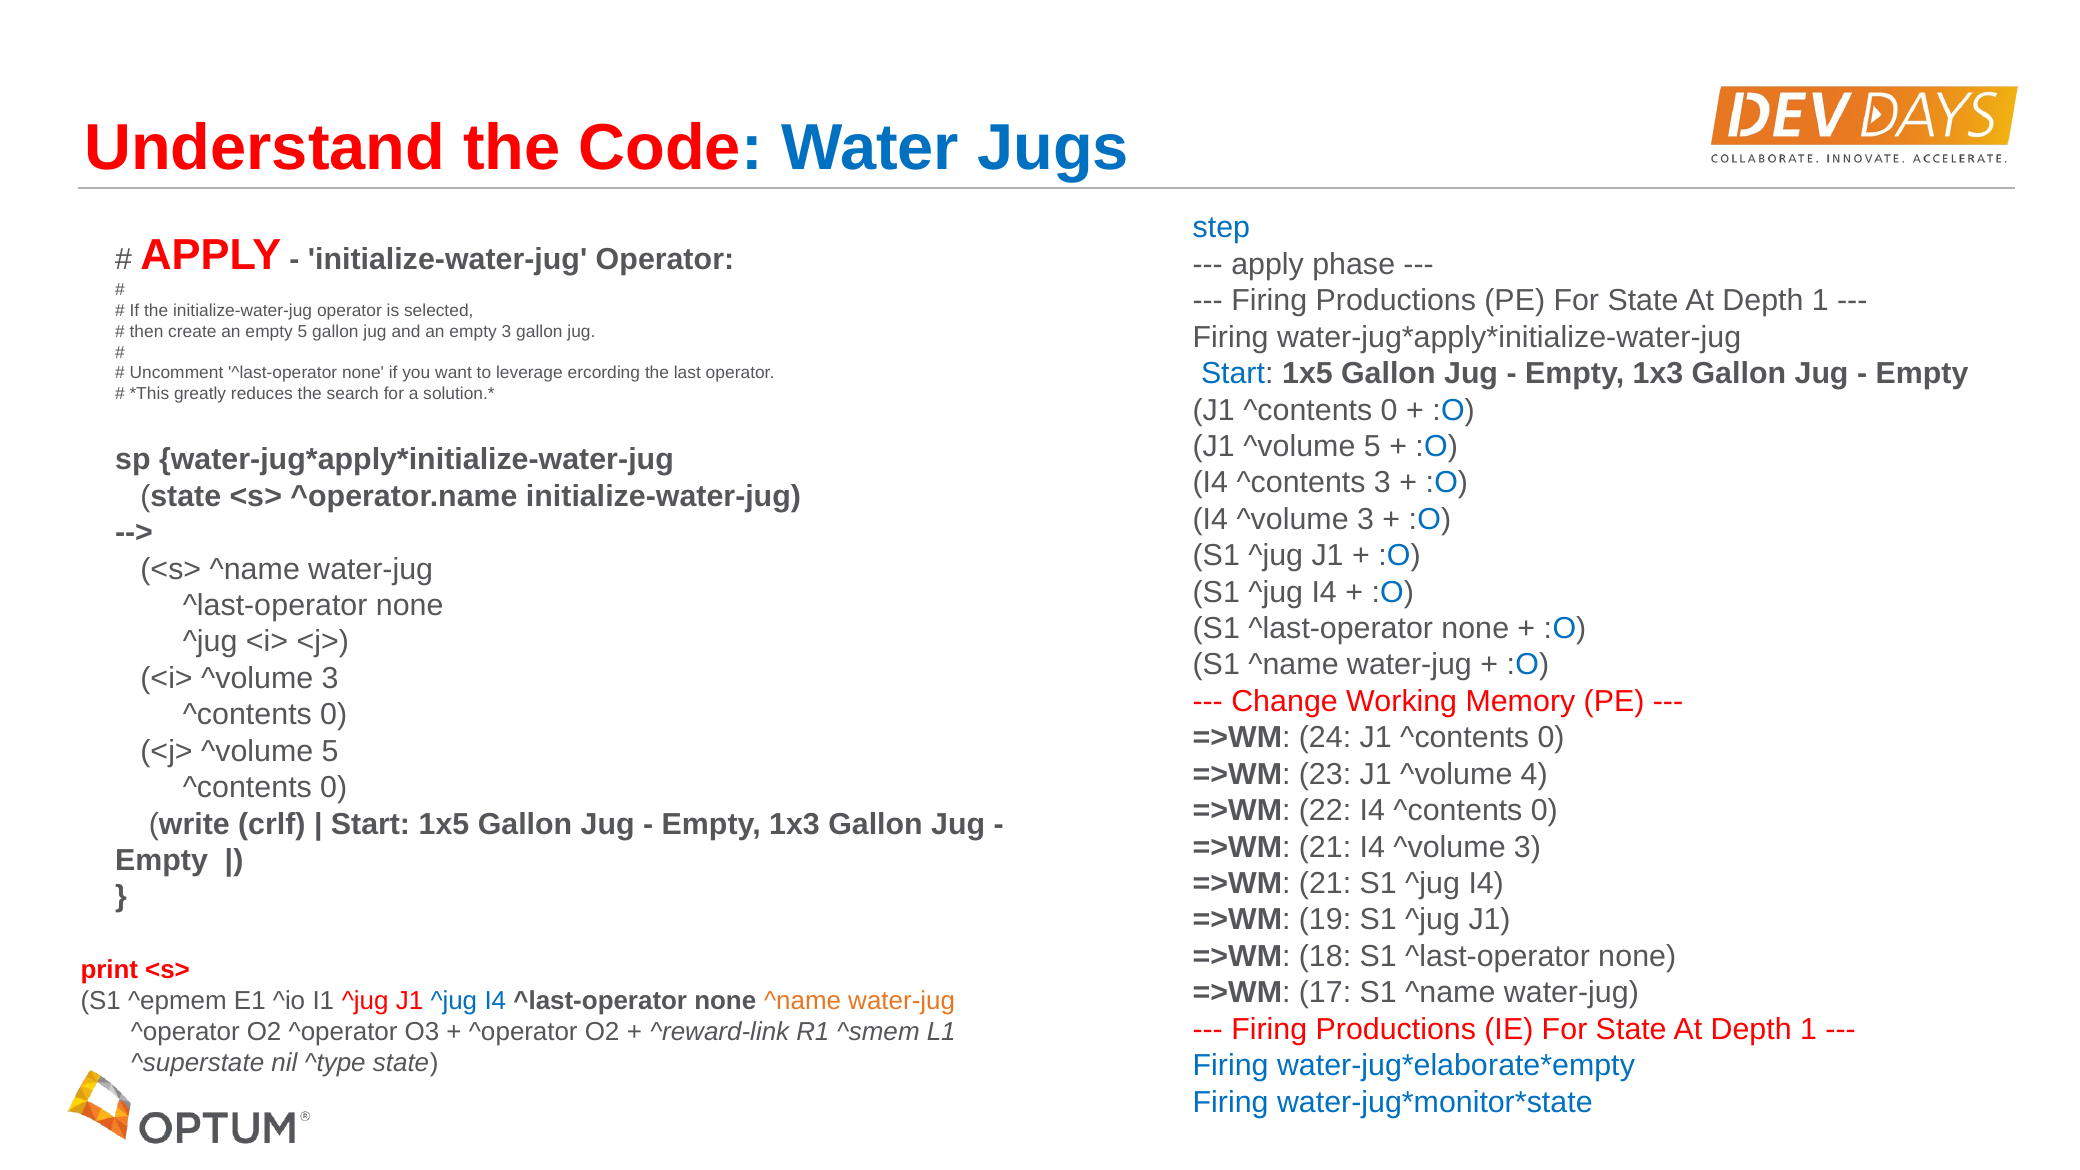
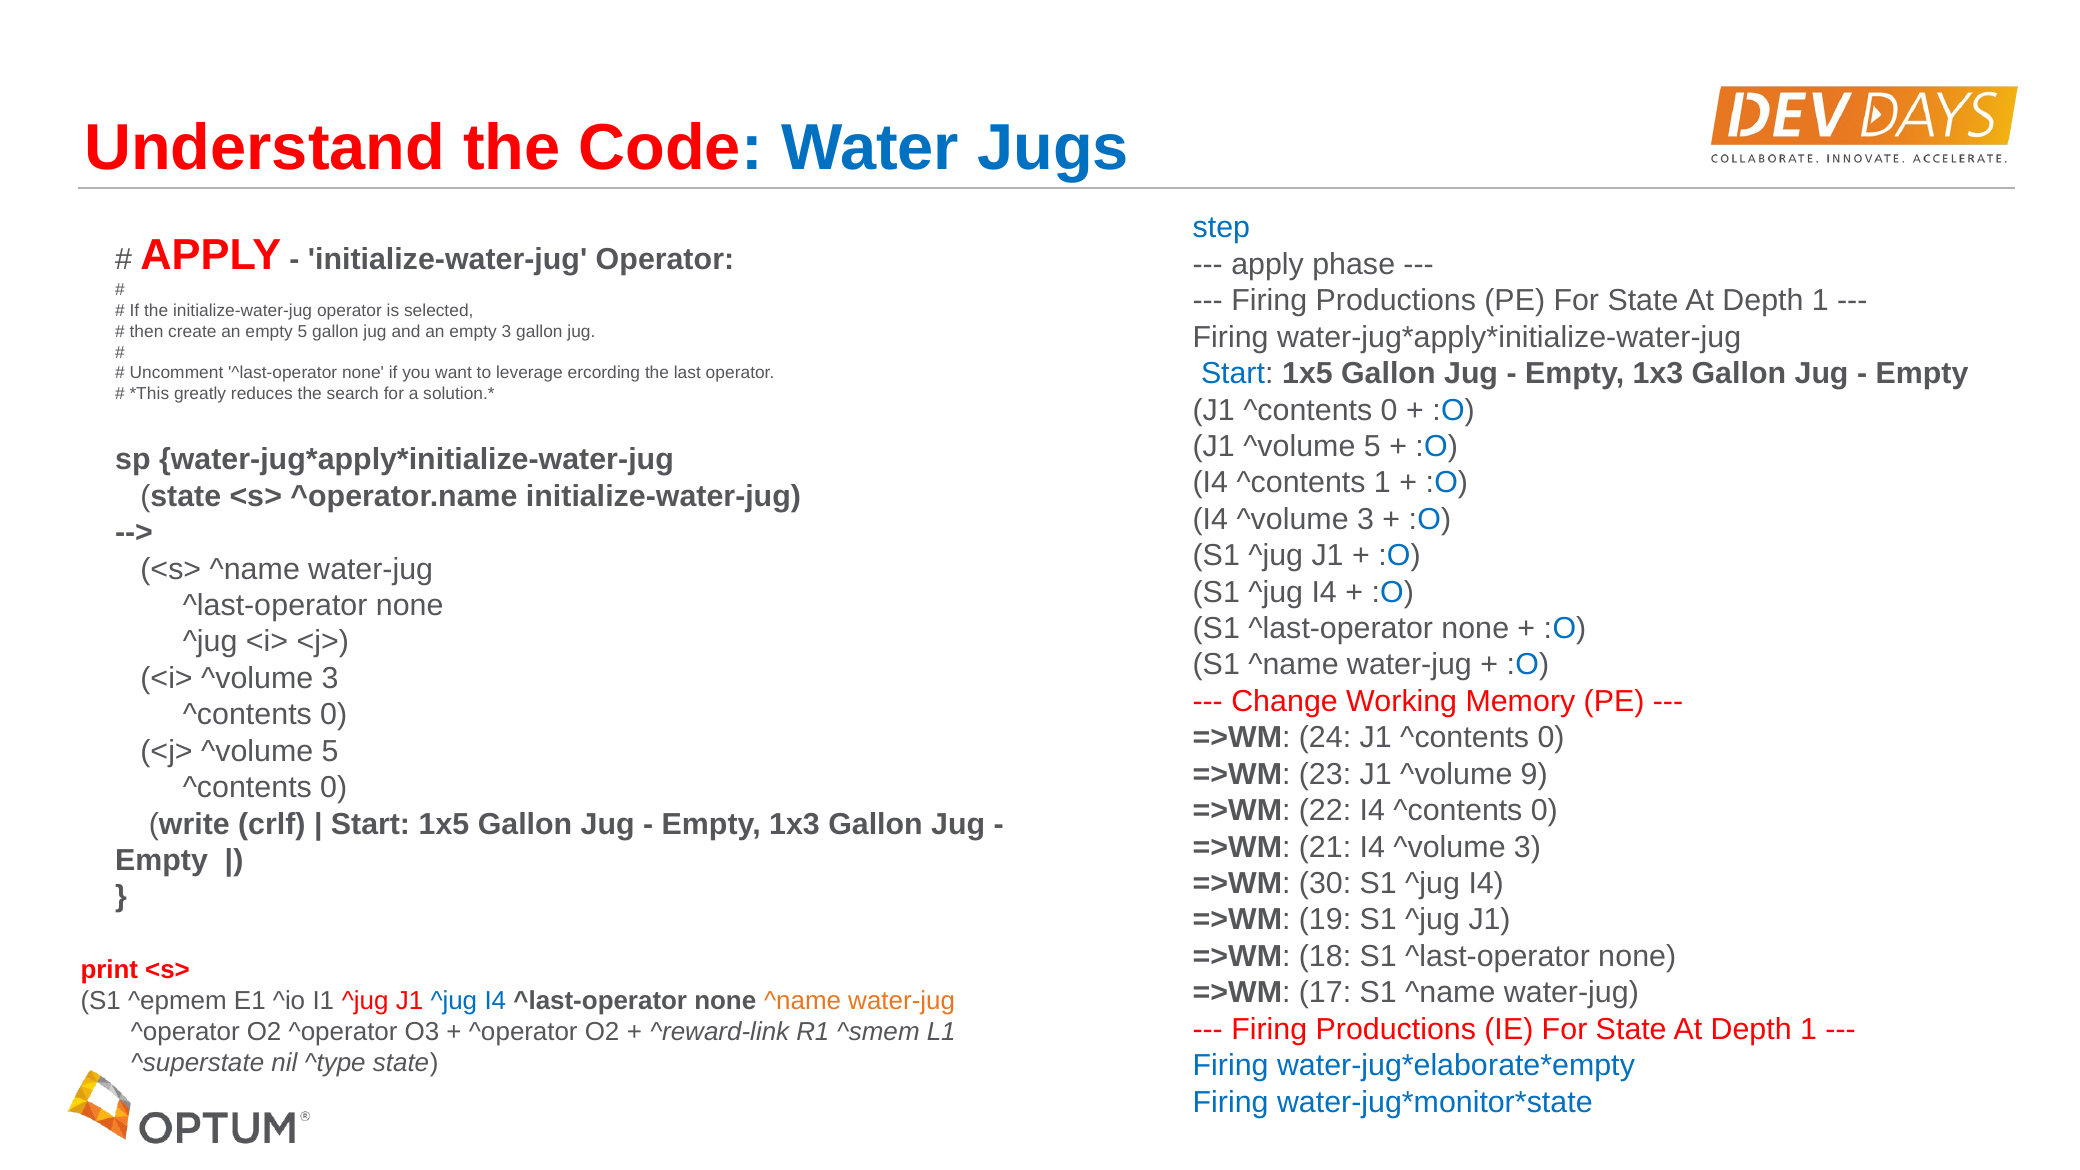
^contents 3: 3 -> 1
4: 4 -> 9
21 at (1325, 883): 21 -> 30
